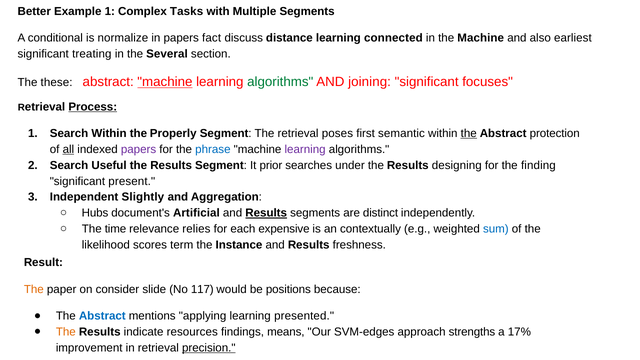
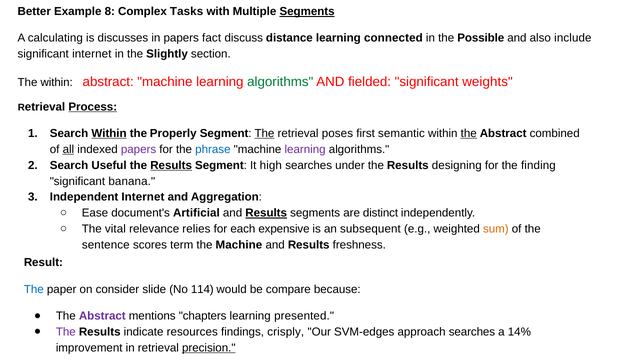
Example 1: 1 -> 8
Segments at (307, 12) underline: none -> present
conditional: conditional -> calculating
normalize: normalize -> discusses
the Machine: Machine -> Possible
earliest: earliest -> include
significant treating: treating -> internet
Several: Several -> Slightly
The these: these -> within
machine at (165, 82) underline: present -> none
joining: joining -> fielded
focuses: focuses -> weights
Within at (109, 133) underline: none -> present
The at (264, 133) underline: none -> present
protection: protection -> combined
Results at (171, 165) underline: none -> present
prior: prior -> high
present: present -> banana
Independent Slightly: Slightly -> Internet
Hubs: Hubs -> Ease
time: time -> vital
contextually: contextually -> subsequent
sum colour: blue -> orange
likelihood: likelihood -> sentence
the Instance: Instance -> Machine
The at (34, 289) colour: orange -> blue
117: 117 -> 114
positions: positions -> compare
Abstract at (102, 316) colour: blue -> purple
applying: applying -> chapters
The at (66, 332) colour: orange -> purple
means: means -> crisply
approach strengths: strengths -> searches
17%: 17% -> 14%
